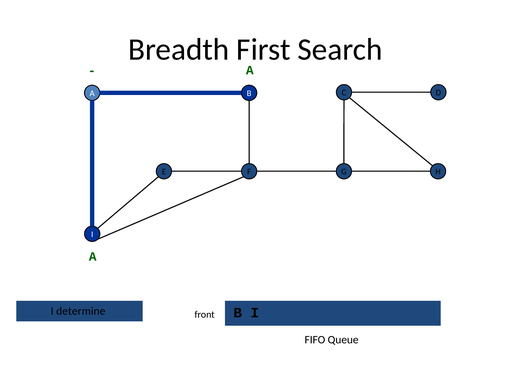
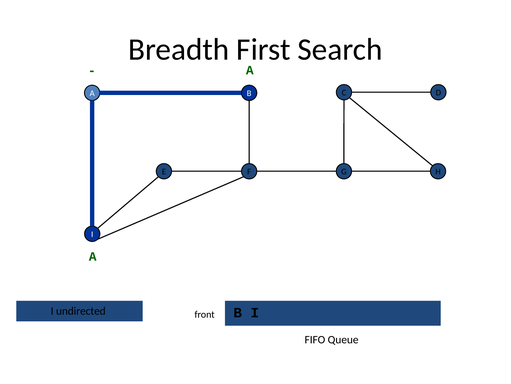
determine: determine -> undirected
